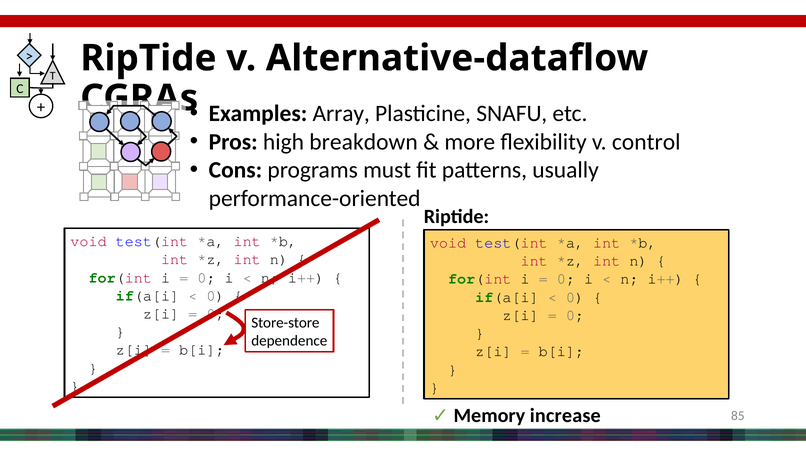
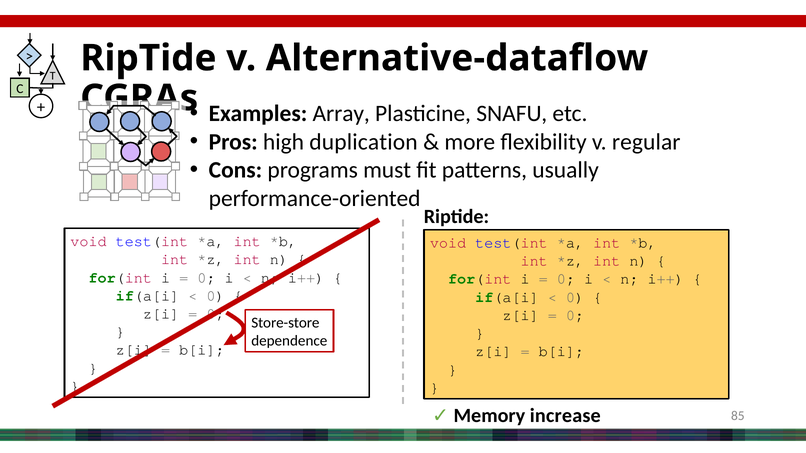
breakdown: breakdown -> duplication
control: control -> regular
